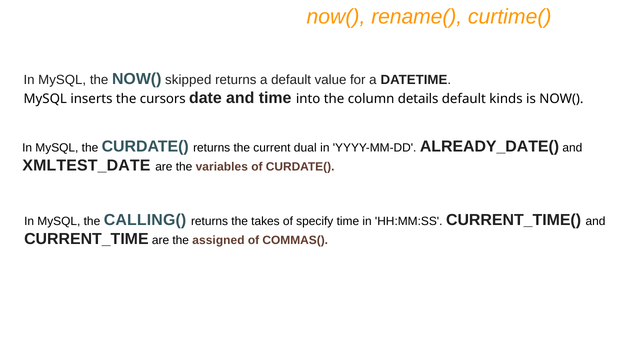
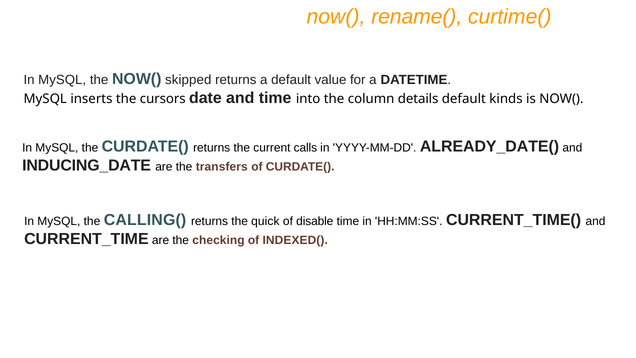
dual: dual -> calls
XMLTEST_DATE: XMLTEST_DATE -> INDUCING_DATE
variables: variables -> transfers
takes: takes -> quick
specify: specify -> disable
assigned: assigned -> checking
COMMAS(: COMMAS( -> INDEXED(
